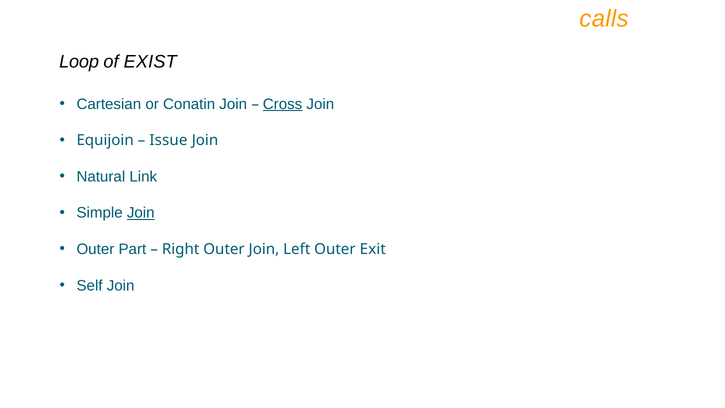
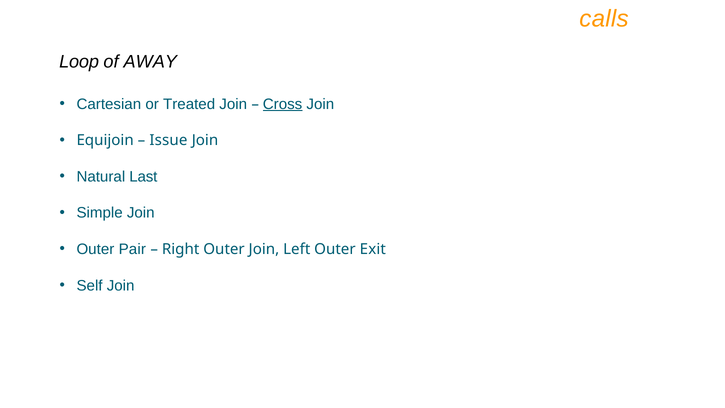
EXIST: EXIST -> AWAY
Conatin: Conatin -> Treated
Link: Link -> Last
Join at (141, 213) underline: present -> none
Part: Part -> Pair
